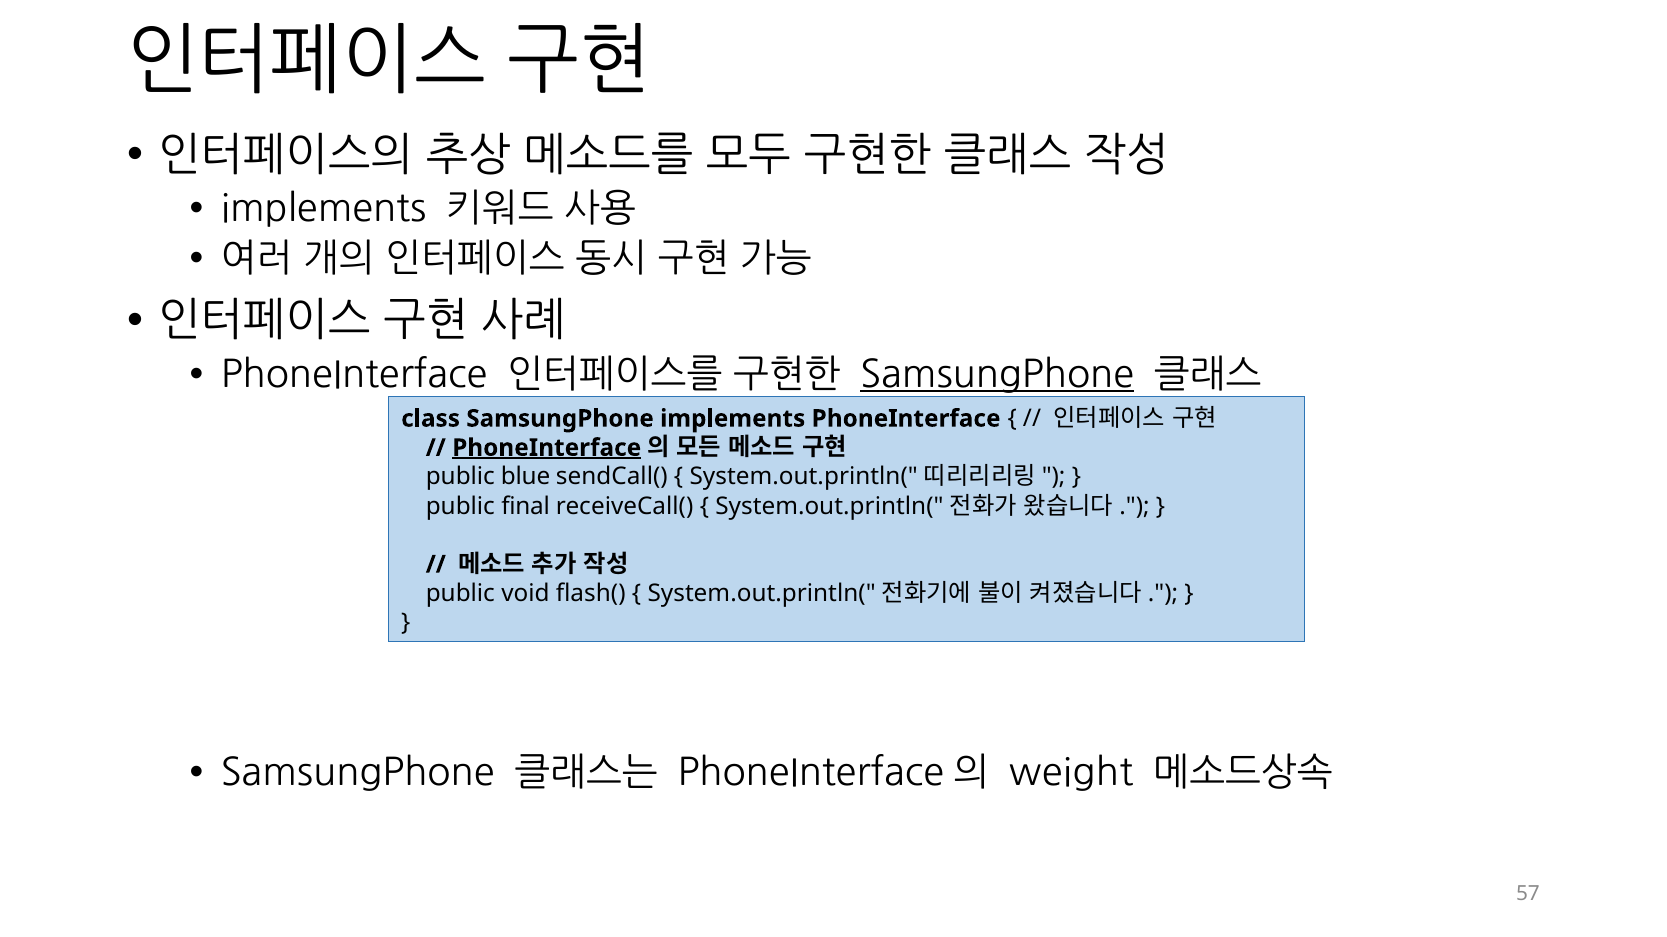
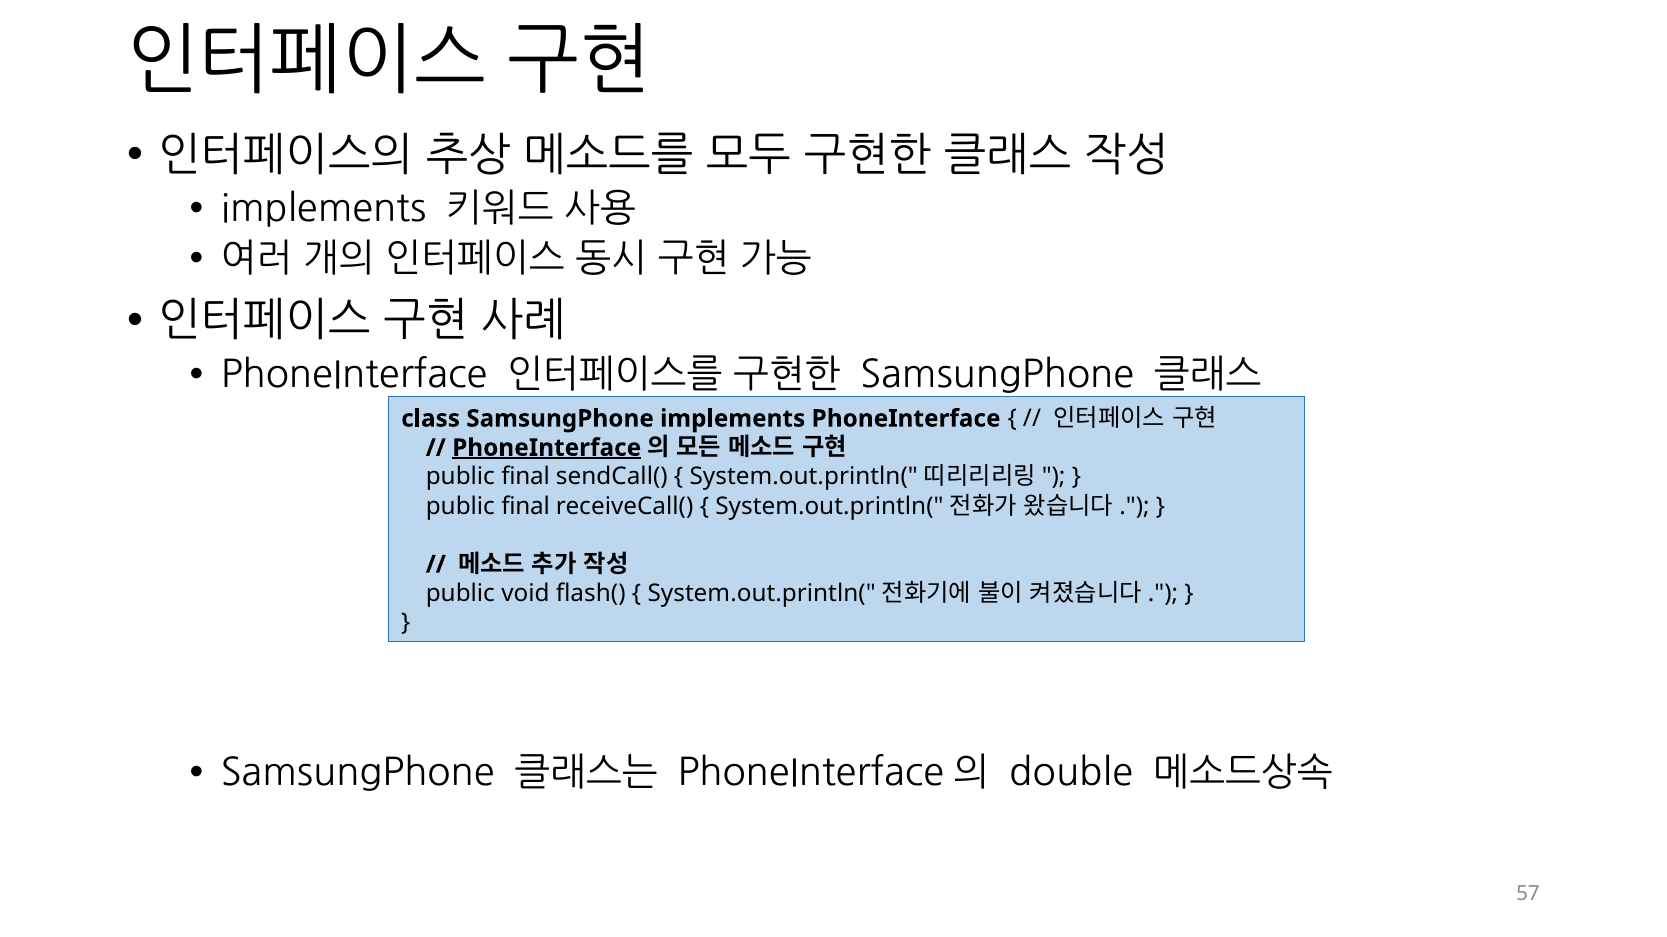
SamsungPhone at (997, 375) underline: present -> none
blue at (526, 477): blue -> final
weight: weight -> double
